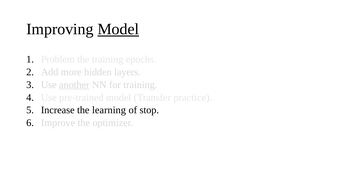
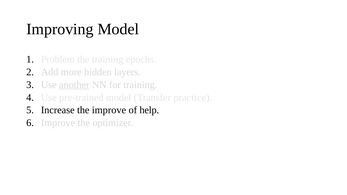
Model at (118, 29) underline: present -> none
the learning: learning -> improve
stop: stop -> help
